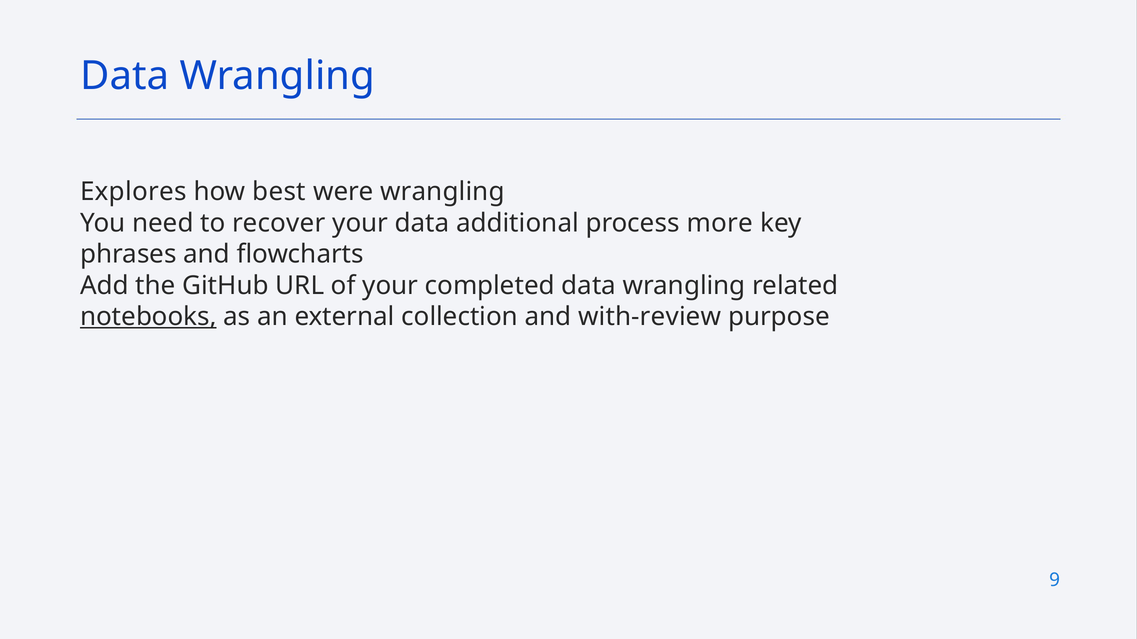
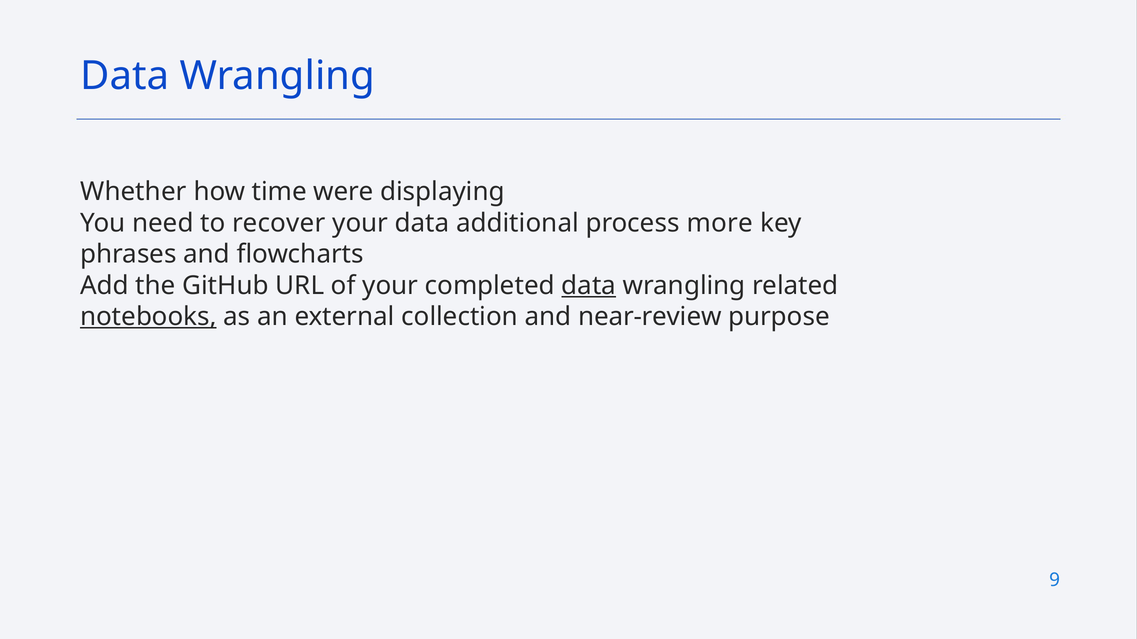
Explores: Explores -> Whether
best: best -> time
were wrangling: wrangling -> displaying
data at (589, 286) underline: none -> present
with-review: with-review -> near-review
